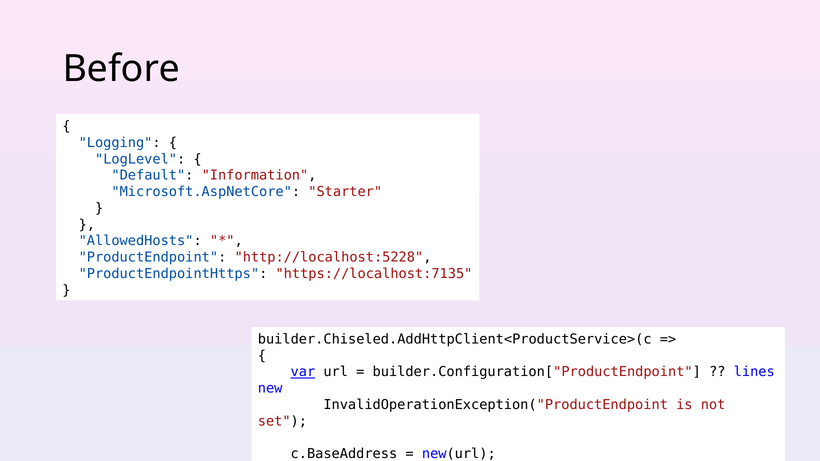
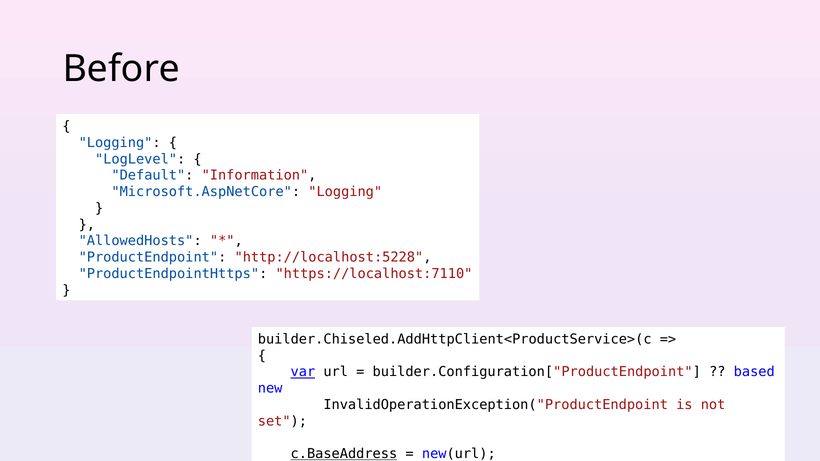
Microsoft.AspNetCore Starter: Starter -> Logging
https://localhost:7135: https://localhost:7135 -> https://localhost:7110
lines: lines -> based
c.BaseAddress underline: none -> present
